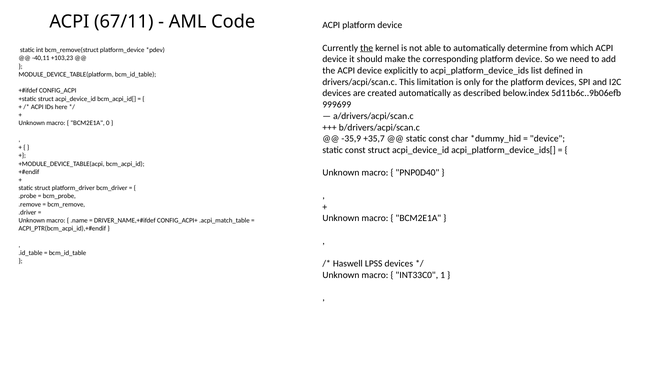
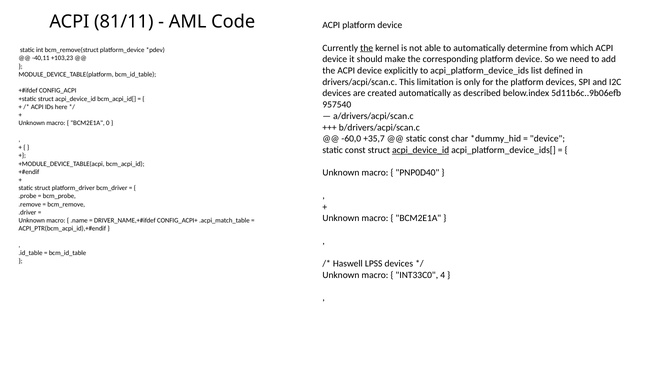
67/11: 67/11 -> 81/11
999699: 999699 -> 957540
-35,9: -35,9 -> -60,0
acpi_device_id at (421, 150) underline: none -> present
1: 1 -> 4
